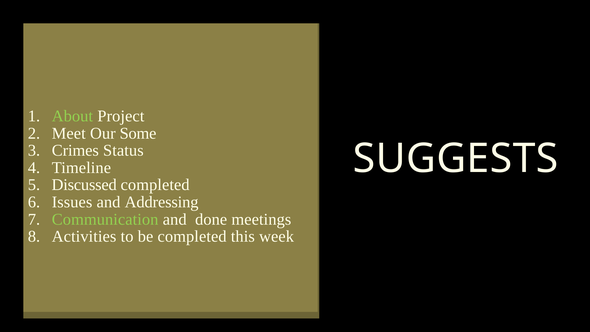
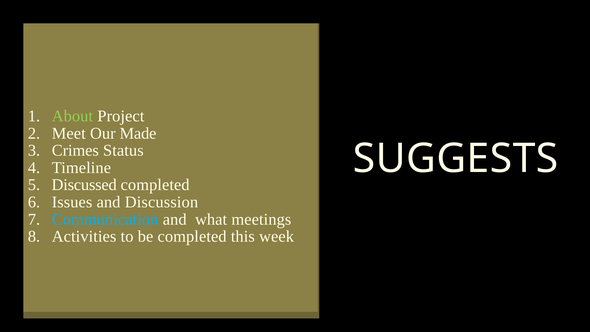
Some: Some -> Made
Addressing: Addressing -> Discussion
Communication colour: light green -> light blue
done: done -> what
